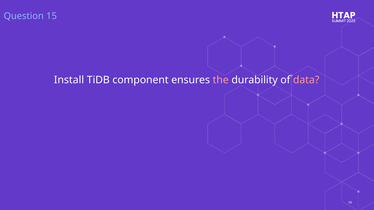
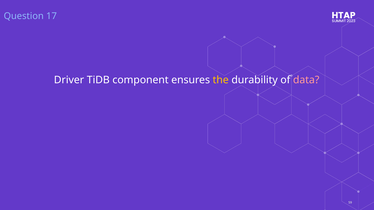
15: 15 -> 17
Install: Install -> Driver
the colour: pink -> yellow
